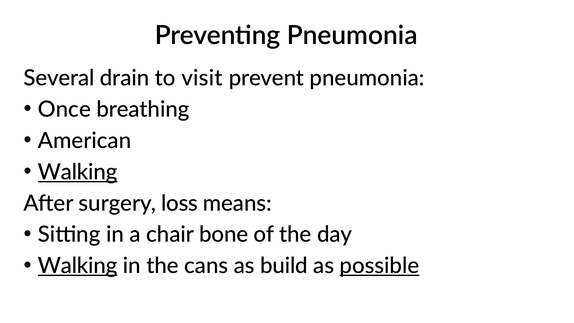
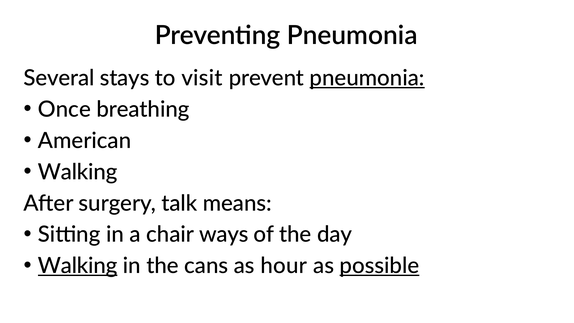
drain: drain -> stays
pneumonia at (367, 78) underline: none -> present
Walking at (78, 172) underline: present -> none
loss: loss -> talk
bone: bone -> ways
build: build -> hour
